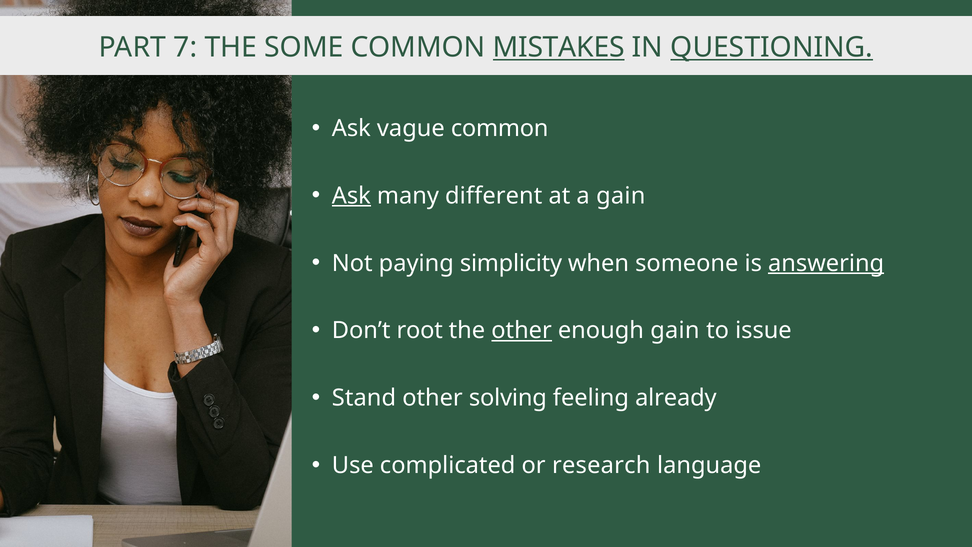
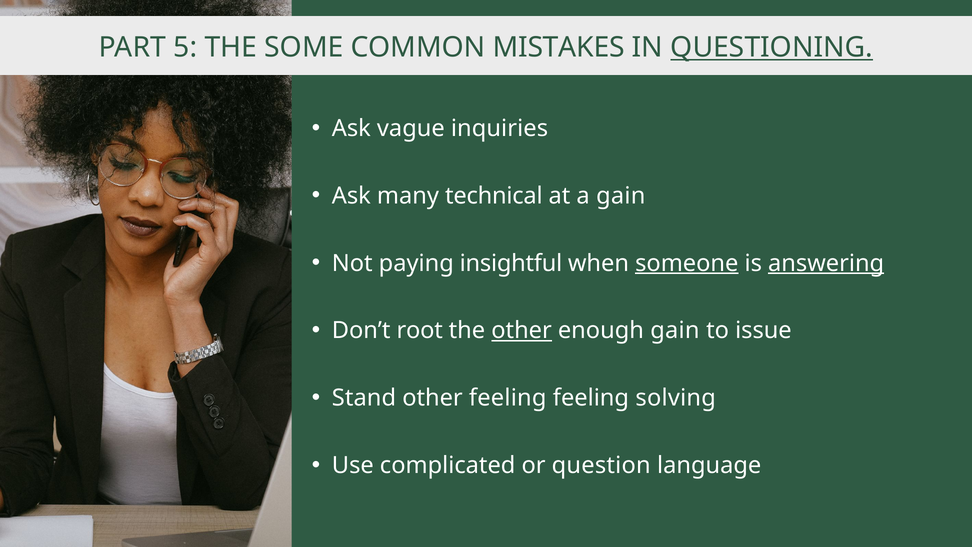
7: 7 -> 5
MISTAKES underline: present -> none
vague common: common -> inquiries
Ask at (351, 196) underline: present -> none
different: different -> technical
simplicity: simplicity -> insightful
someone underline: none -> present
other solving: solving -> feeling
already: already -> solving
research: research -> question
